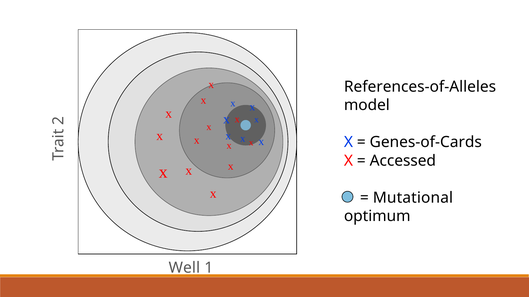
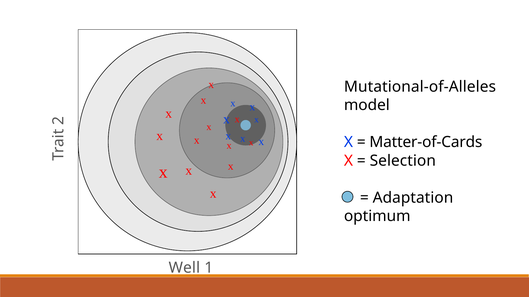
References-of-Alleles: References-of-Alleles -> Mutational-of-Alleles
Genes-of-Cards: Genes-of-Cards -> Matter-of-Cards
Accessed: Accessed -> Selection
Mutational: Mutational -> Adaptation
